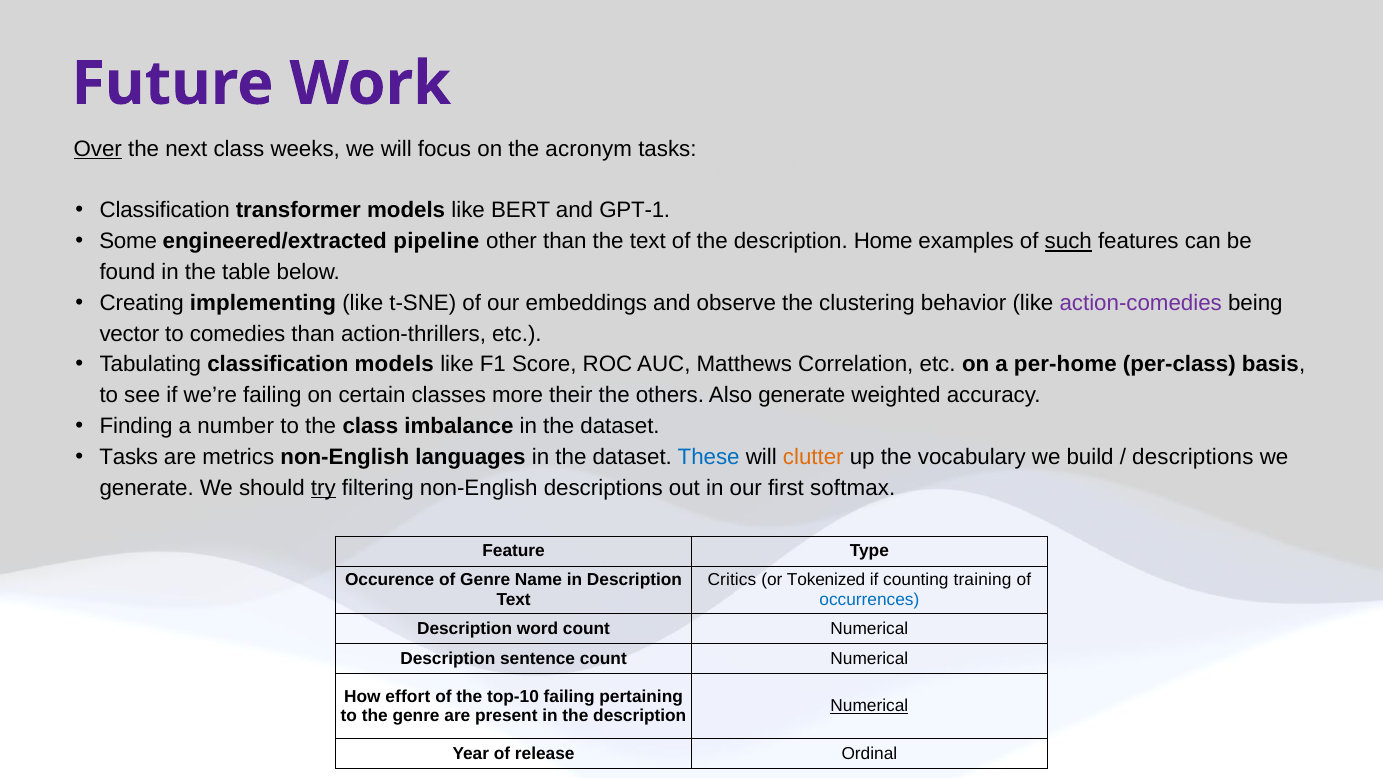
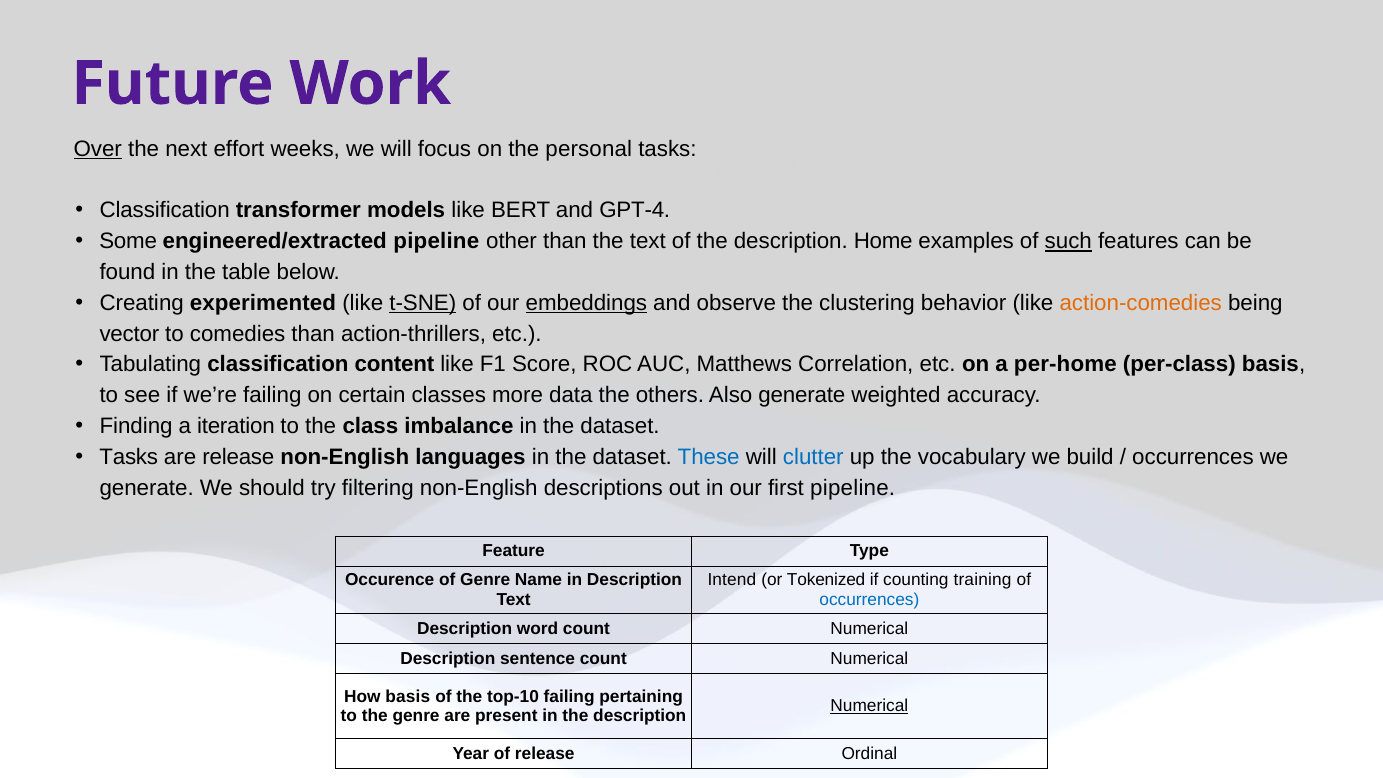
next class: class -> effort
acronym: acronym -> personal
GPT-1: GPT-1 -> GPT-4
implementing: implementing -> experimented
t-SNE underline: none -> present
embeddings underline: none -> present
action-comedies colour: purple -> orange
classification models: models -> content
their: their -> data
number: number -> iteration
are metrics: metrics -> release
clutter colour: orange -> blue
descriptions at (1193, 457): descriptions -> occurrences
try underline: present -> none
first softmax: softmax -> pipeline
Critics: Critics -> Intend
How effort: effort -> basis
